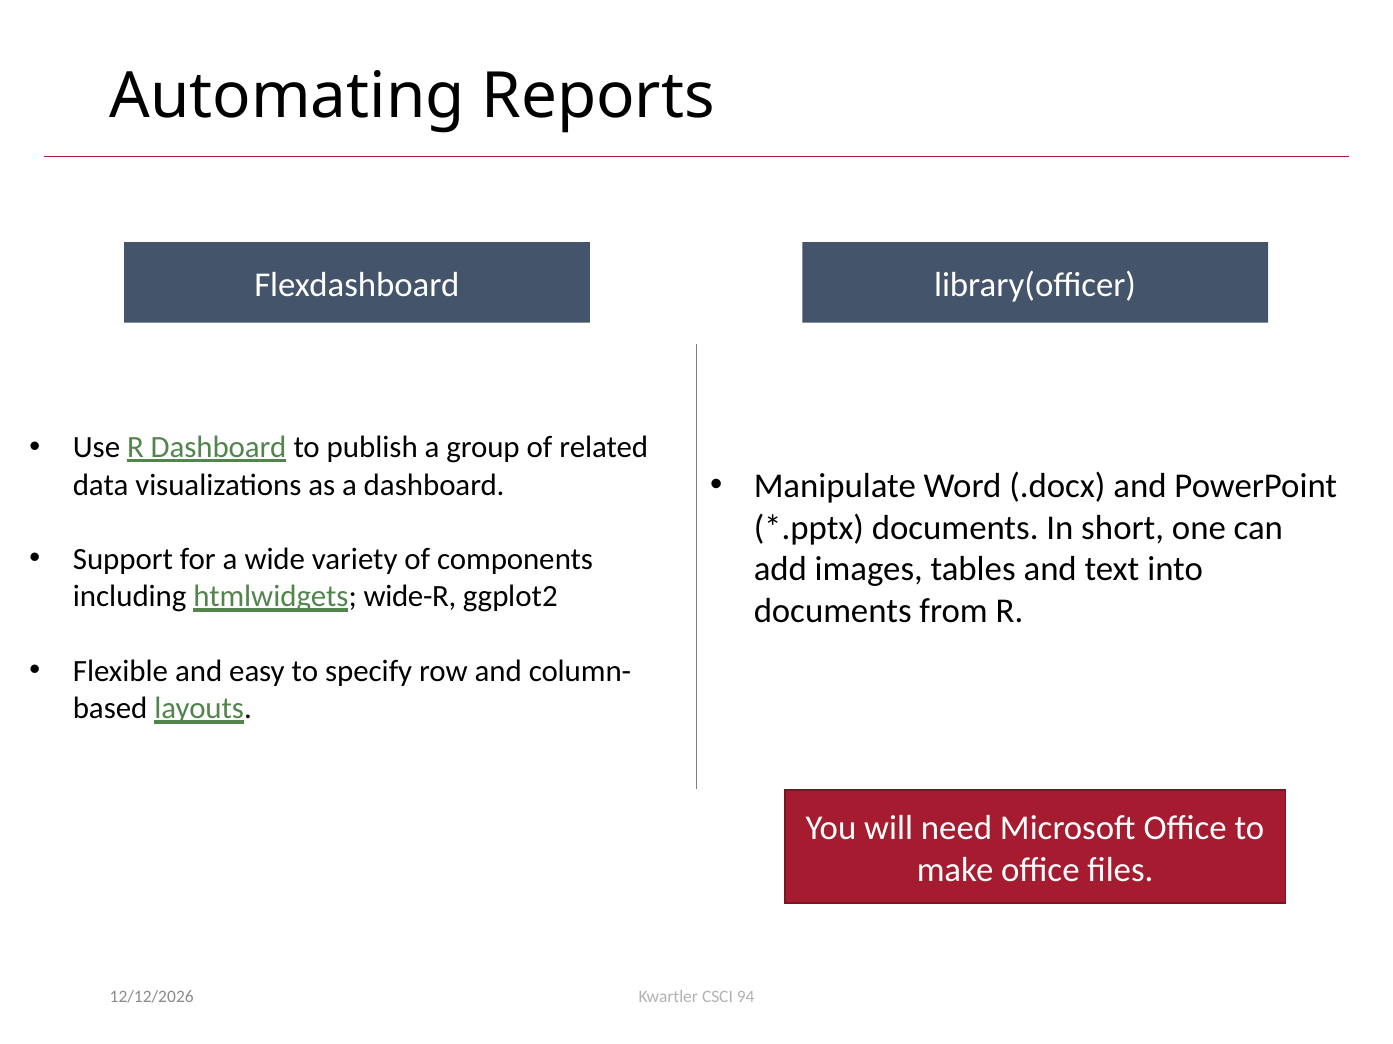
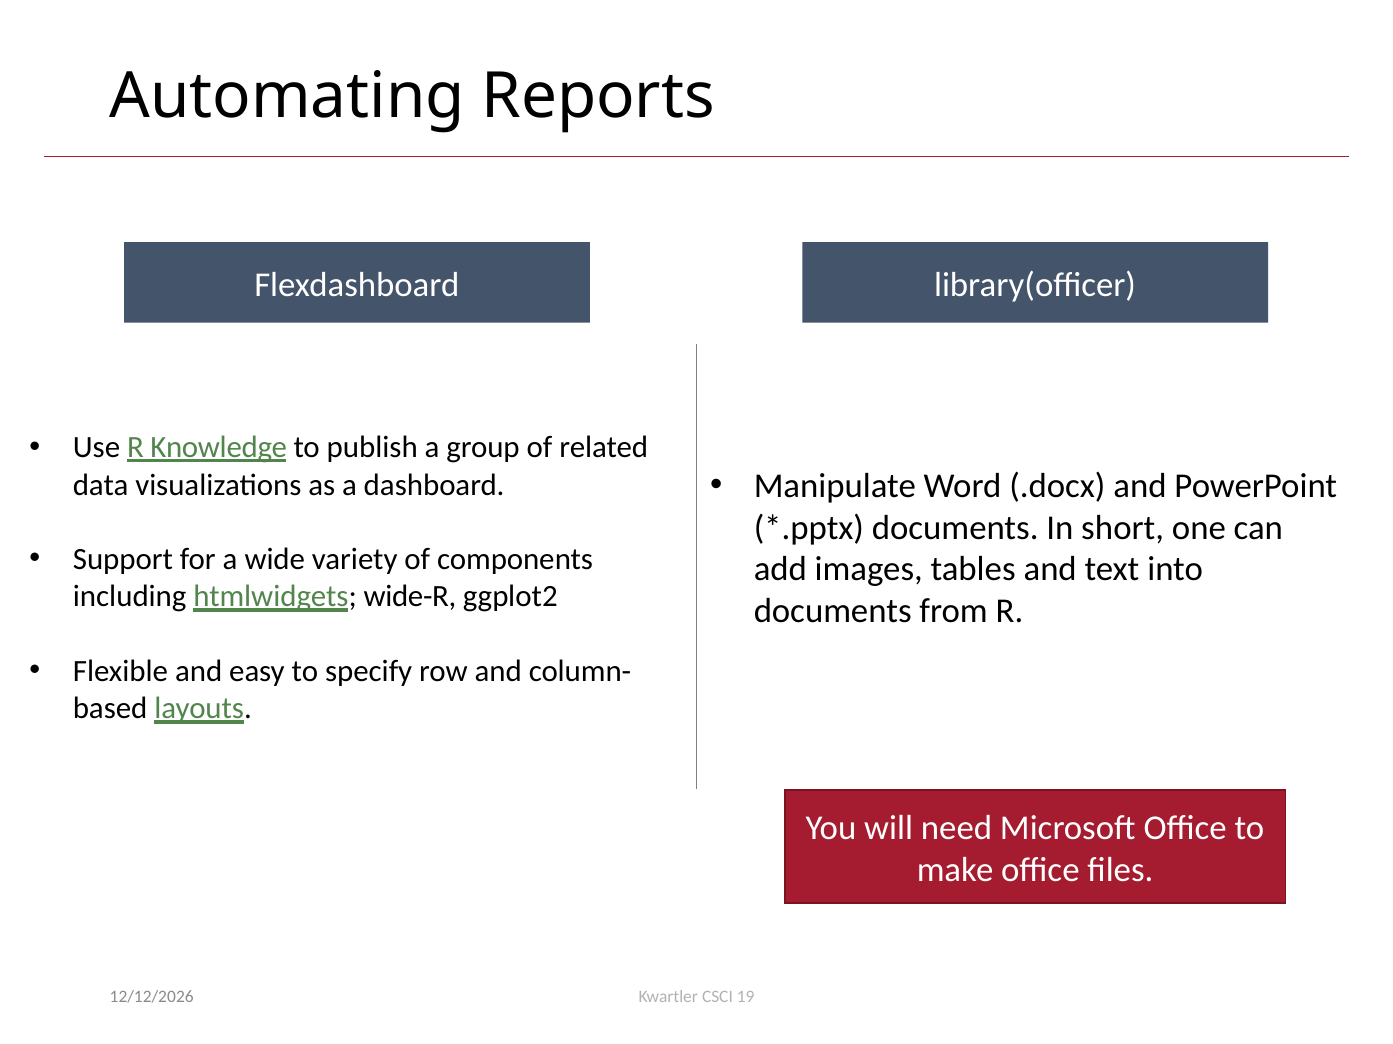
R Dashboard: Dashboard -> Knowledge
94: 94 -> 19
